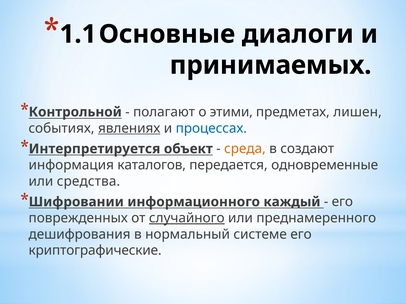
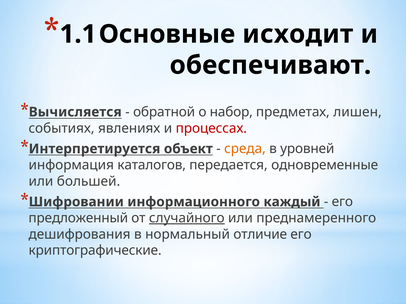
диалоги: диалоги -> исходит
принимаемых: принимаемых -> обеспечивают
Контрольной: Контрольной -> Вычисляется
полагают: полагают -> обратной
этими: этими -> набор
явлениях underline: present -> none
процессах colour: blue -> red
создают: создают -> уровней
средства: средства -> большей
поврежденных: поврежденных -> предложенный
системе: системе -> отличие
